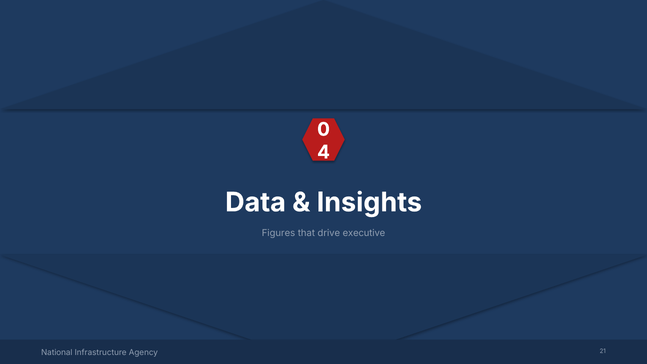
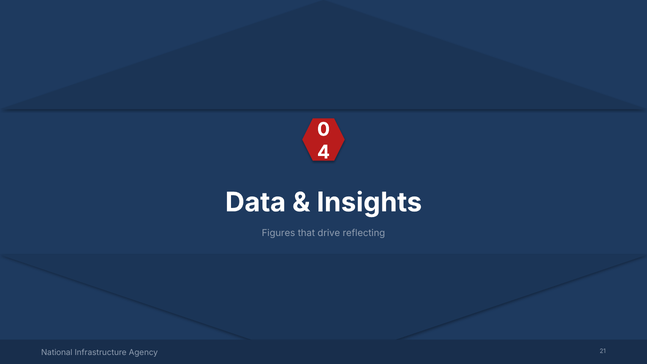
executive: executive -> reflecting
